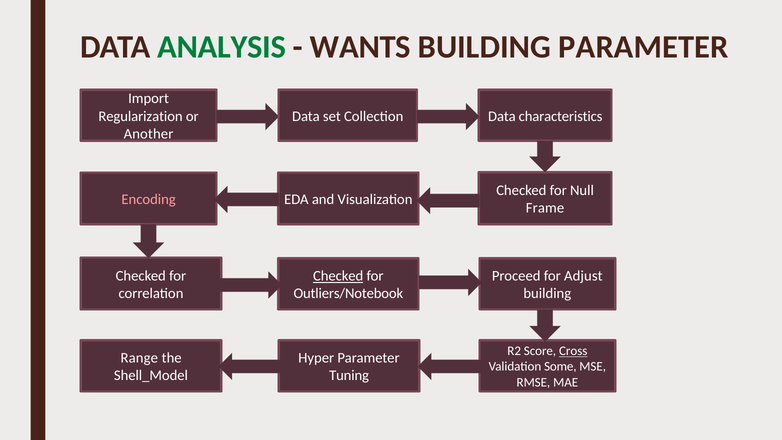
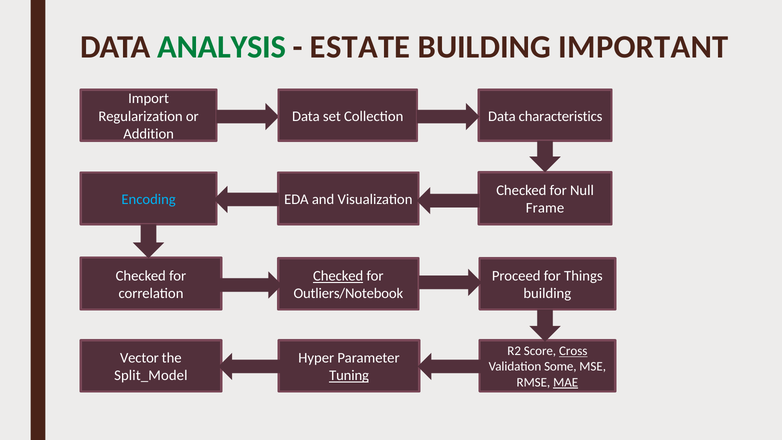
WANTS: WANTS -> ESTATE
BUILDING PARAMETER: PARAMETER -> IMPORTANT
Another: Another -> Addition
Encoding colour: pink -> light blue
Adjust: Adjust -> Things
Range: Range -> Vector
Shell_Model: Shell_Model -> Split_Model
Tuning underline: none -> present
MAE underline: none -> present
